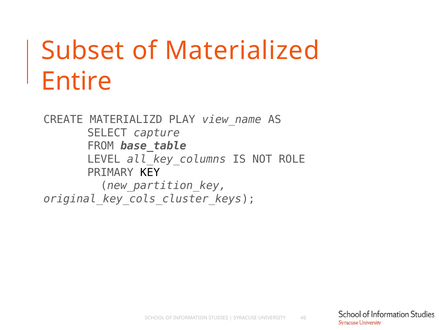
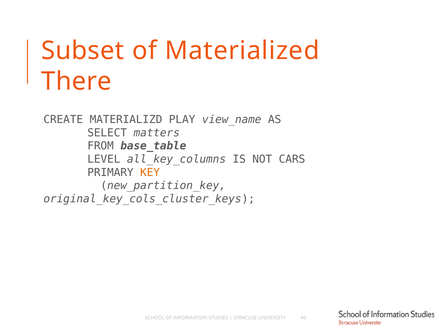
Entire: Entire -> There
capture: capture -> matters
ROLE: ROLE -> CARS
KEY colour: black -> orange
